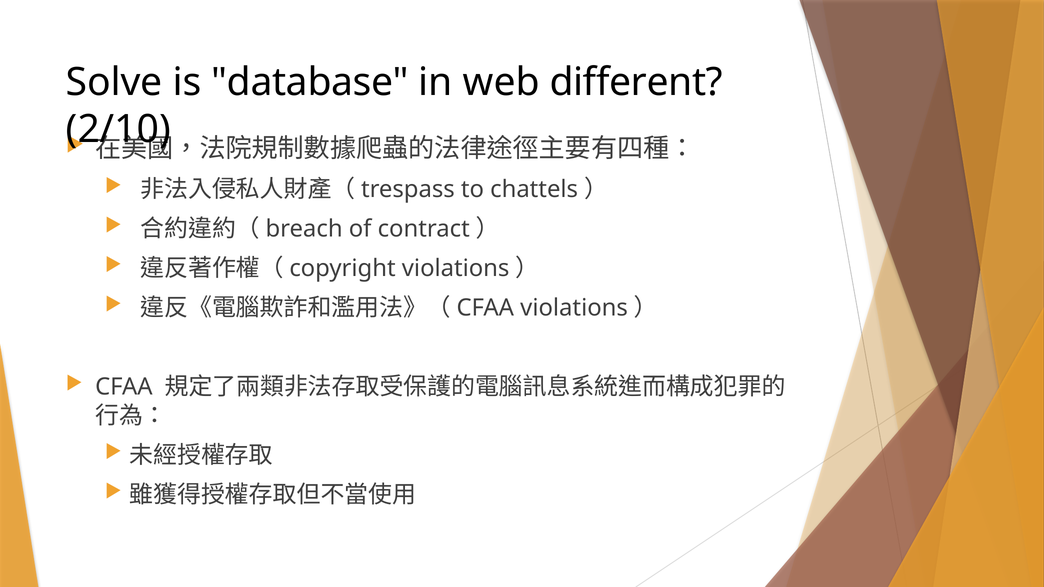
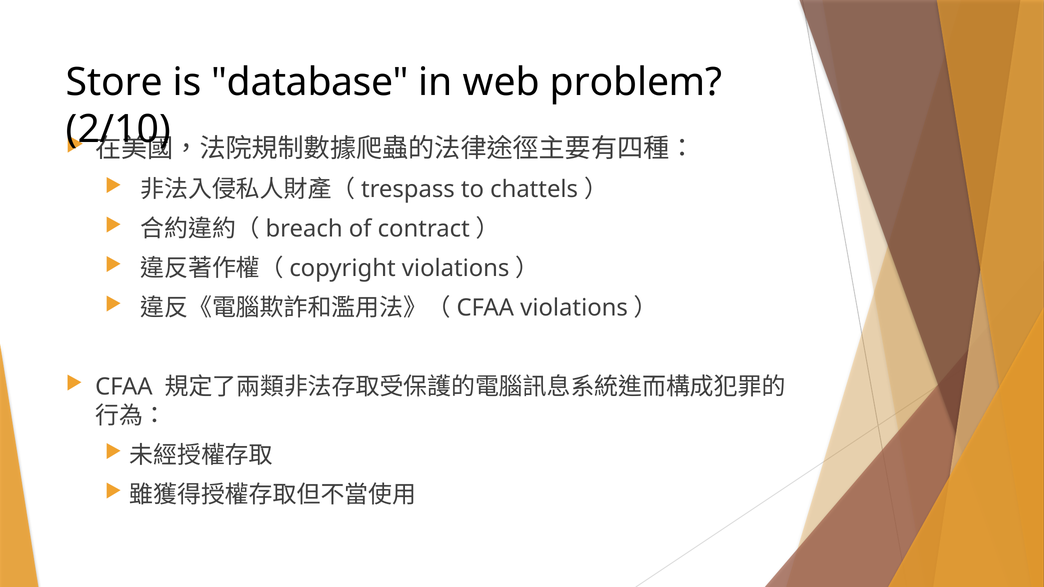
Solve: Solve -> Store
different: different -> problem
